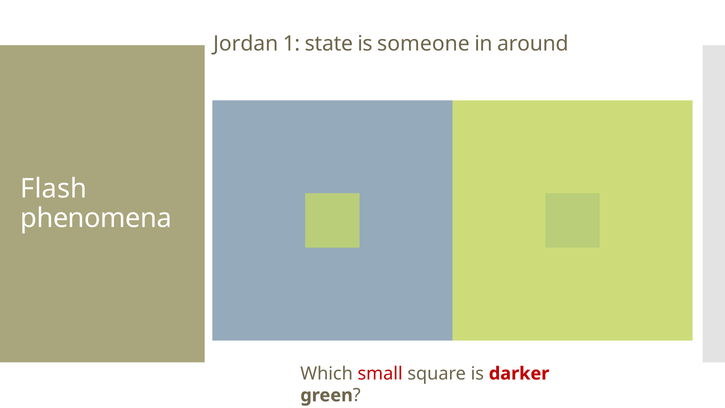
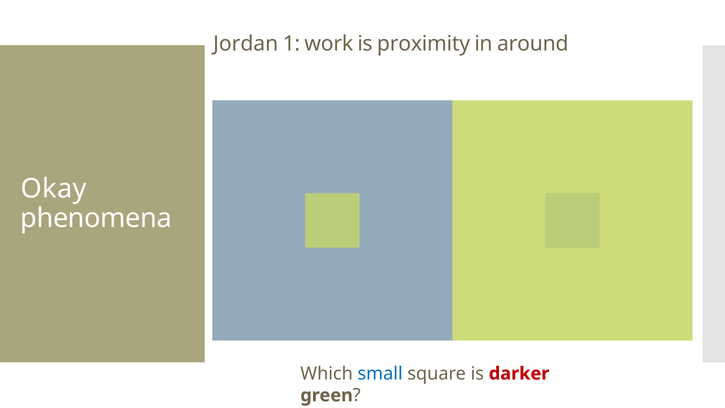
state: state -> work
someone: someone -> proximity
Flash: Flash -> Okay
small colour: red -> blue
